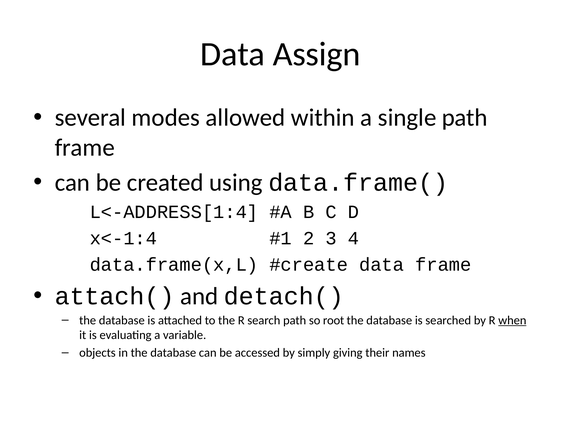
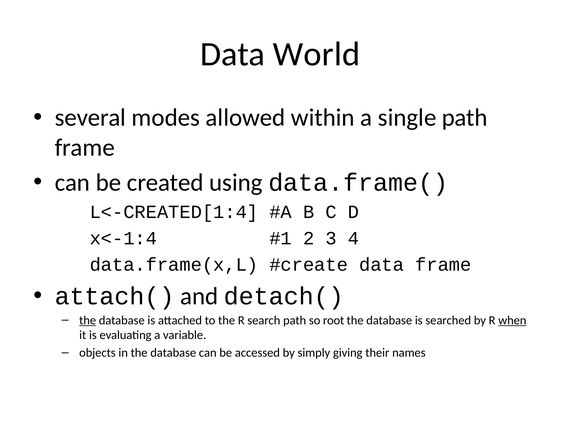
Assign: Assign -> World
L<-ADDRESS[1:4: L<-ADDRESS[1:4 -> L<-CREATED[1:4
the at (88, 320) underline: none -> present
